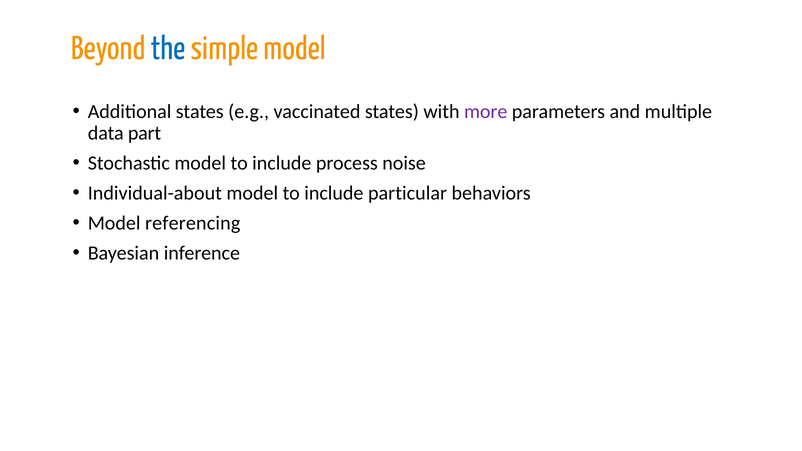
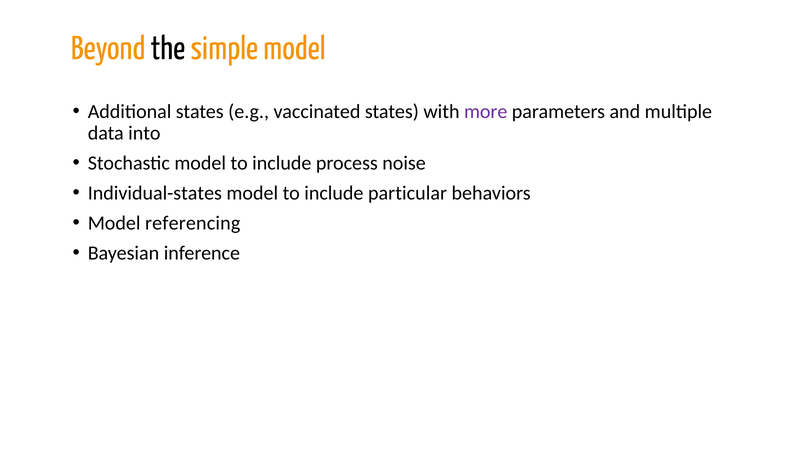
the colour: blue -> black
part: part -> into
Individual-about: Individual-about -> Individual-states
